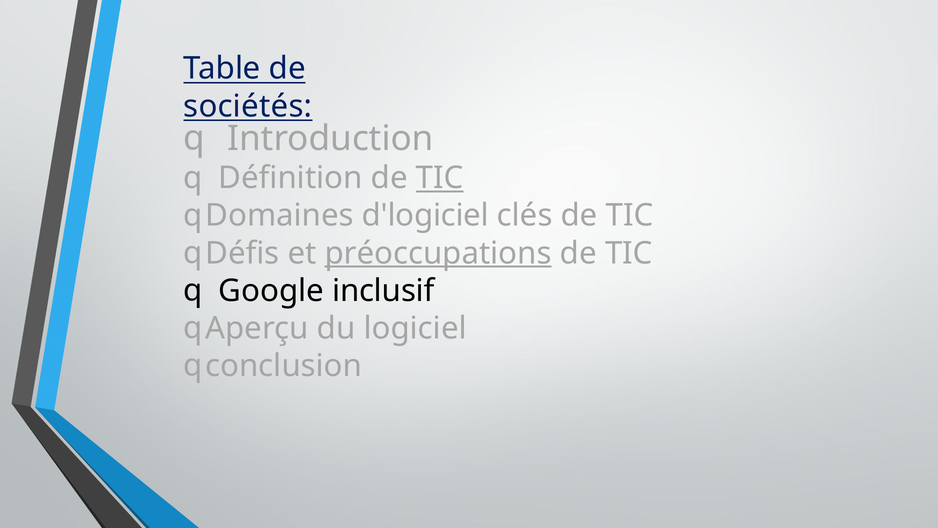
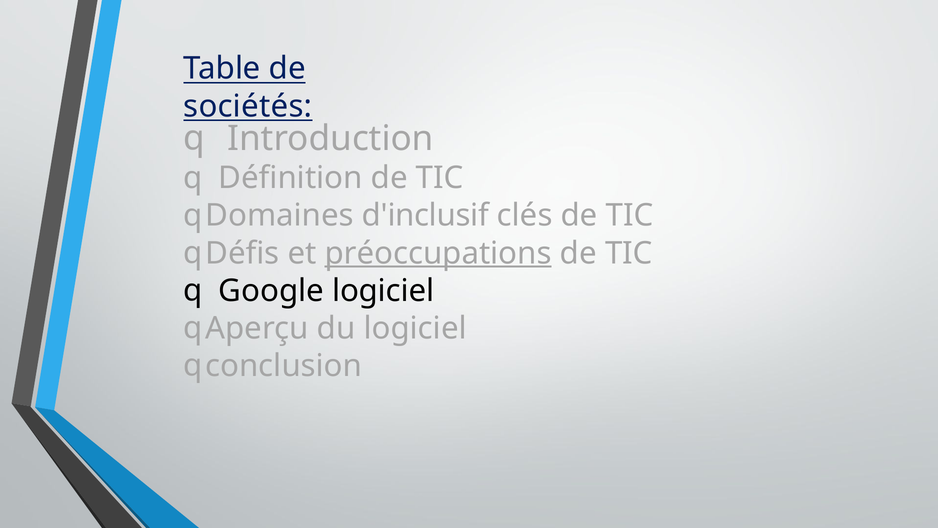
TIC at (440, 178) underline: present -> none
d'logiciel: d'logiciel -> d'inclusif
Google inclusif: inclusif -> logiciel
